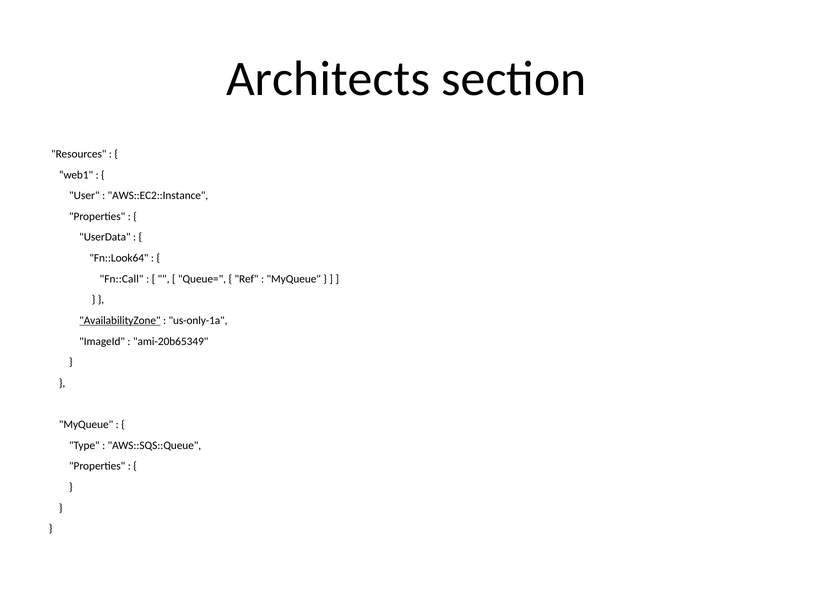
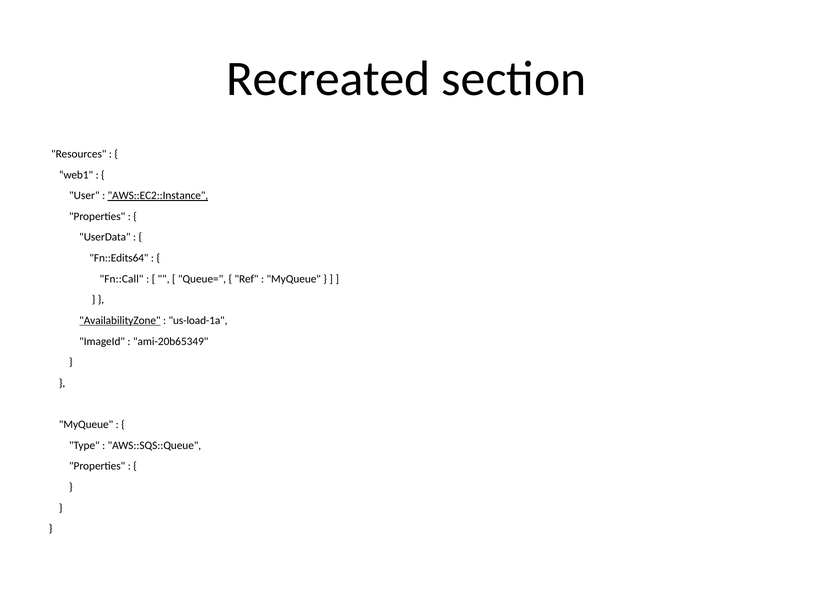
Architects: Architects -> Recreated
AWS::EC2::Instance underline: none -> present
Fn::Look64: Fn::Look64 -> Fn::Edits64
us-only-1a: us-only-1a -> us-load-1a
